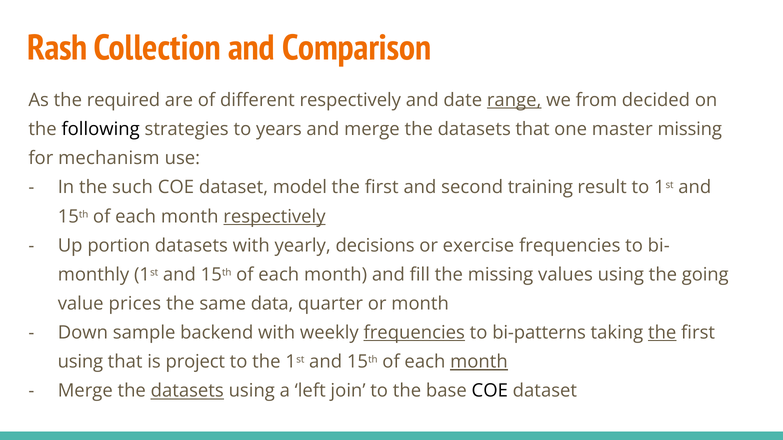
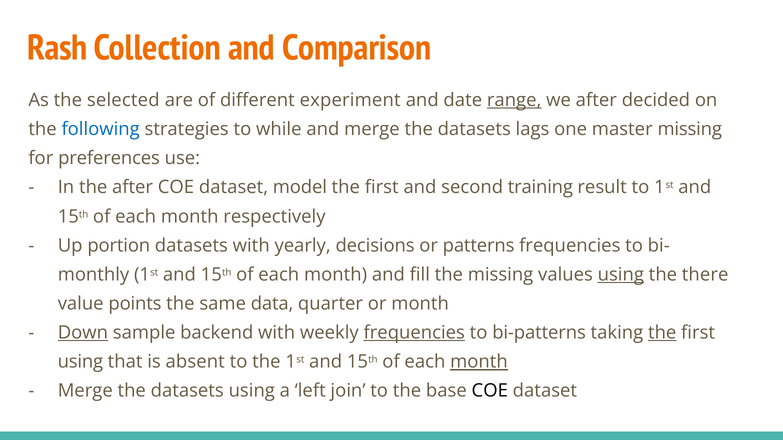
required: required -> selected
different respectively: respectively -> experiment
we from: from -> after
following colour: black -> blue
years: years -> while
datasets that: that -> lags
mechanism: mechanism -> preferences
the such: such -> after
respectively at (274, 217) underline: present -> none
exercise: exercise -> patterns
using at (621, 275) underline: none -> present
going: going -> there
prices: prices -> points
Down underline: none -> present
project: project -> absent
datasets at (187, 391) underline: present -> none
